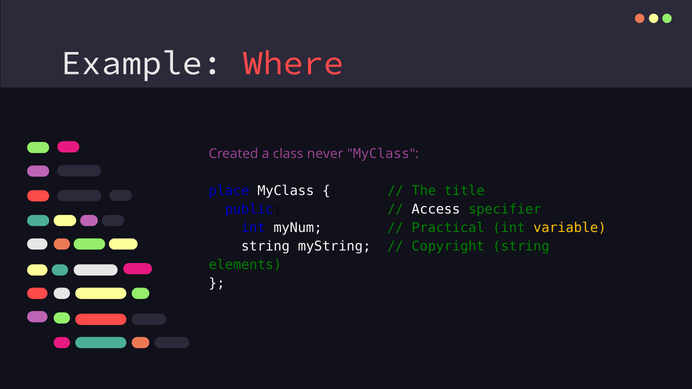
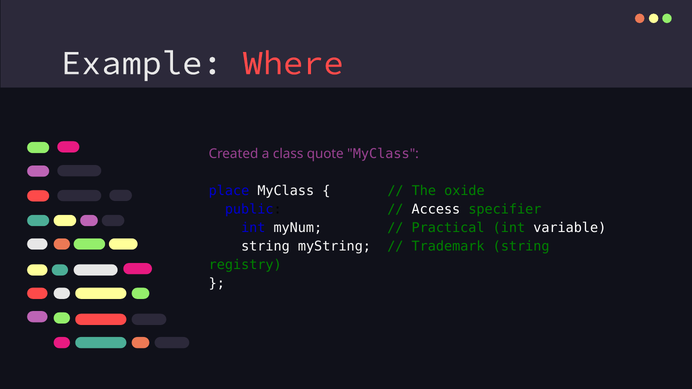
never: never -> quote
title: title -> oxide
variable colour: yellow -> white
Copyright: Copyright -> Trademark
elements: elements -> registry
